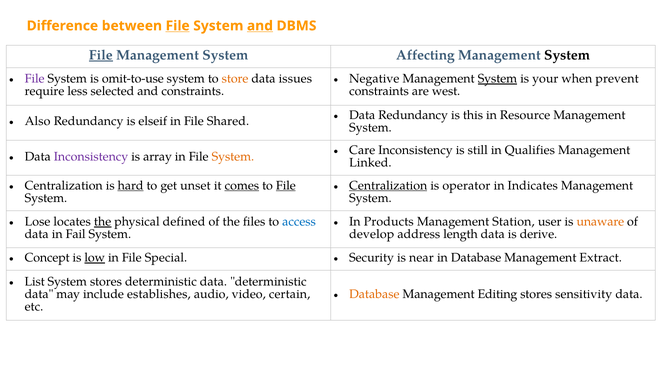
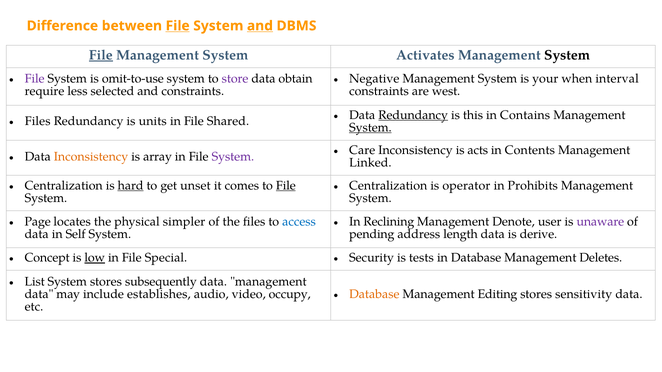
Affecting: Affecting -> Activates
store colour: orange -> purple
issues: issues -> obtain
System at (497, 79) underline: present -> none
prevent: prevent -> interval
Redundancy at (413, 115) underline: none -> present
Resource: Resource -> Contains
Also at (38, 121): Also -> Files
elseif: elseif -> units
System at (370, 128) underline: none -> present
still: still -> acts
Qualifies: Qualifies -> Contents
Inconsistency at (91, 157) colour: purple -> orange
System at (233, 157) colour: orange -> purple
comes underline: present -> none
Centralization at (388, 186) underline: present -> none
Indicates: Indicates -> Prohibits
Lose: Lose -> Page
the at (103, 222) underline: present -> none
defined: defined -> simpler
Products: Products -> Reclining
Station: Station -> Denote
unaware colour: orange -> purple
Fail: Fail -> Self
develop: develop -> pending
near: near -> tests
Extract: Extract -> Deletes
stores deterministic: deterministic -> subsequently
data deterministic: deterministic -> management
certain: certain -> occupy
